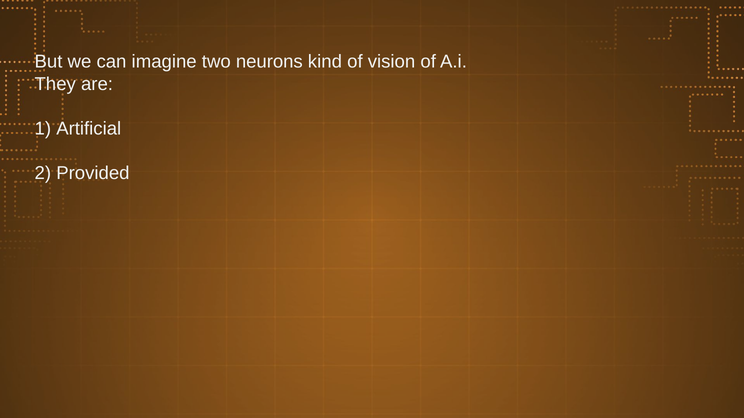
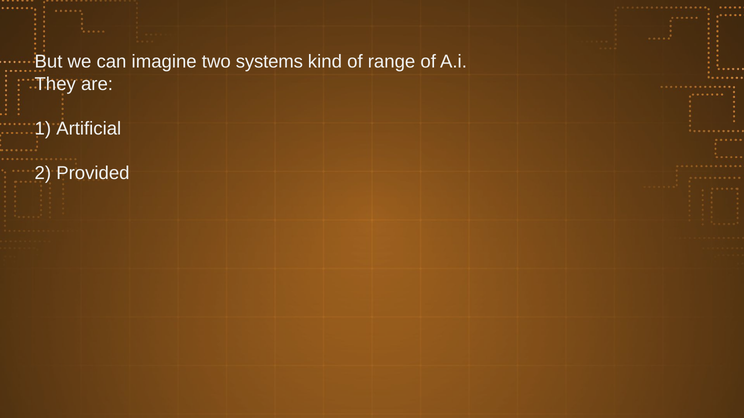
neurons: neurons -> systems
vision: vision -> range
